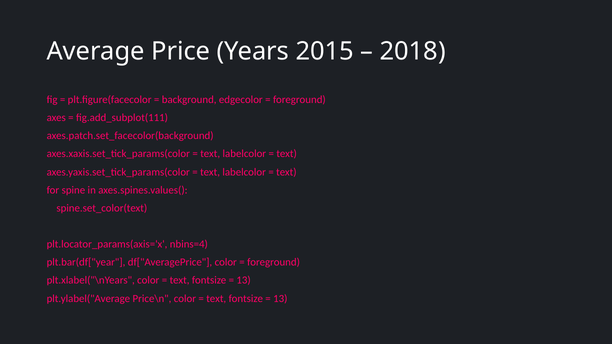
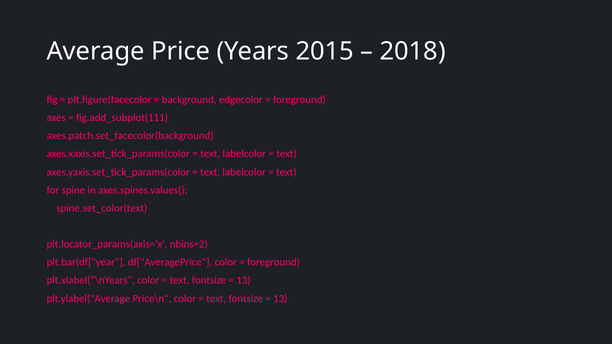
nbins=4: nbins=4 -> nbins=2
